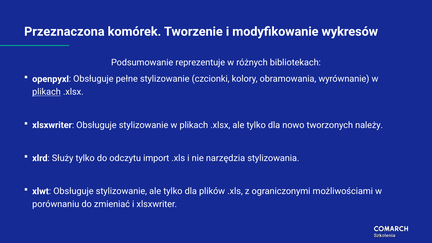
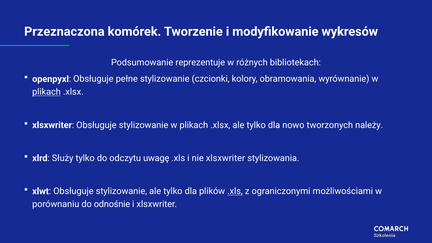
import: import -> uwagę
nie narzędzia: narzędzia -> xlsxwriter
.xls at (235, 191) underline: none -> present
zmieniać: zmieniać -> odnośnie
